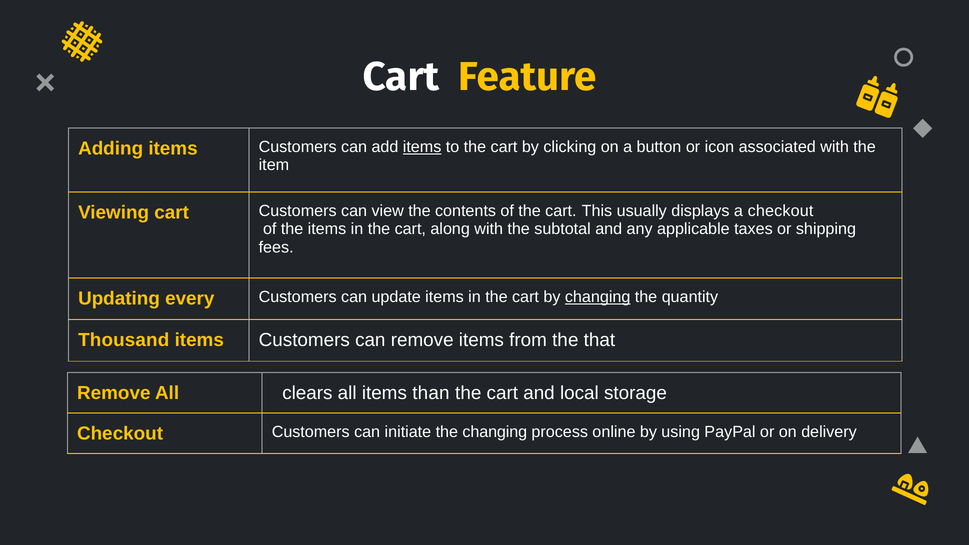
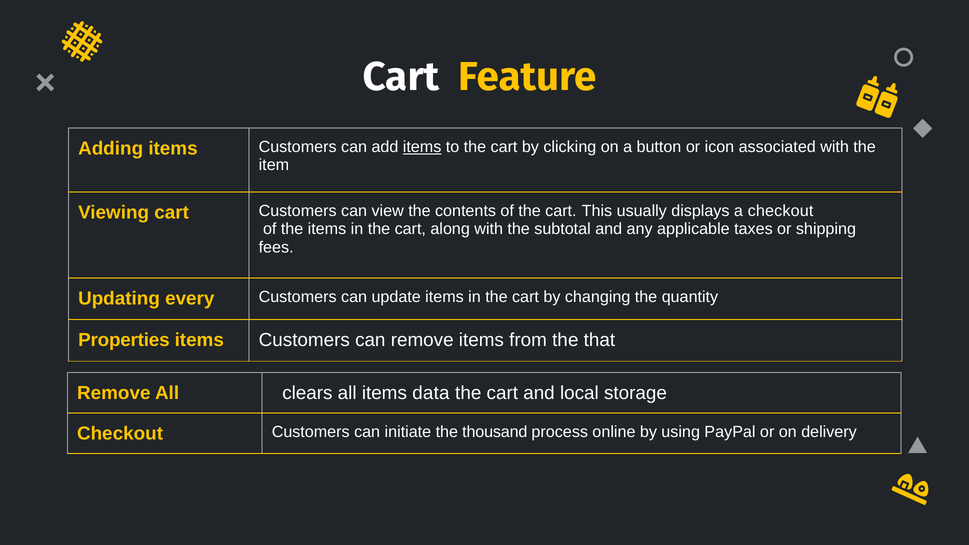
changing at (598, 297) underline: present -> none
Thousand: Thousand -> Properties
than: than -> data
the changing: changing -> thousand
